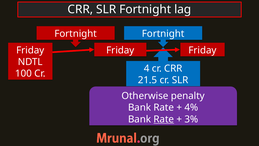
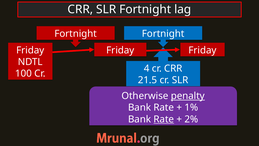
penalty underline: none -> present
4%: 4% -> 1%
3%: 3% -> 2%
